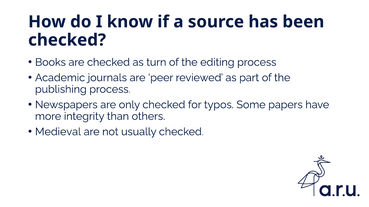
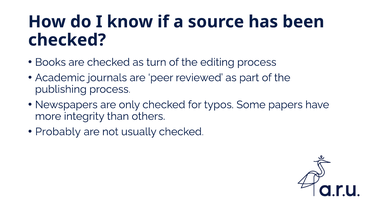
Medieval: Medieval -> Probably
